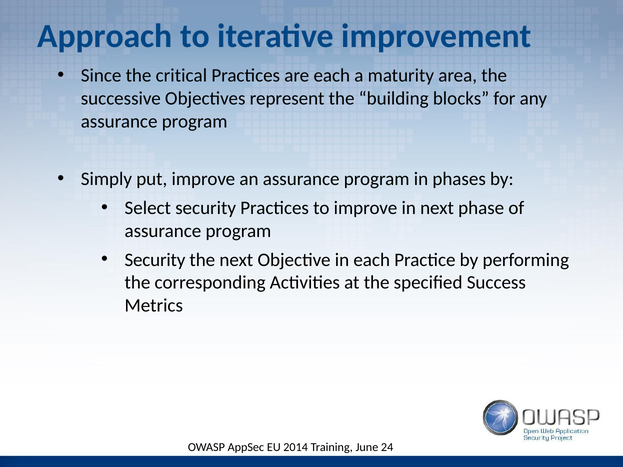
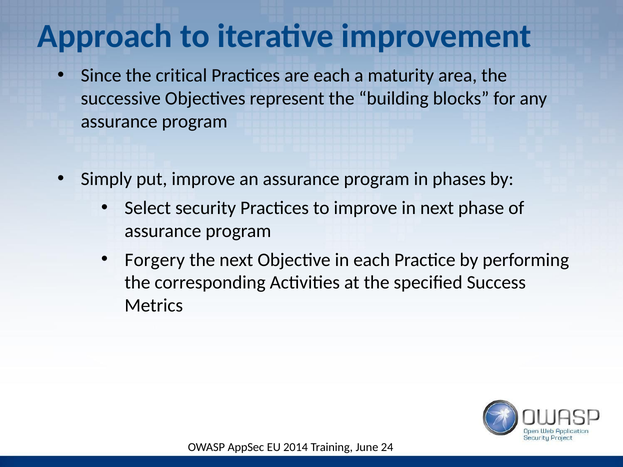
Security at (155, 260): Security -> Forgery
